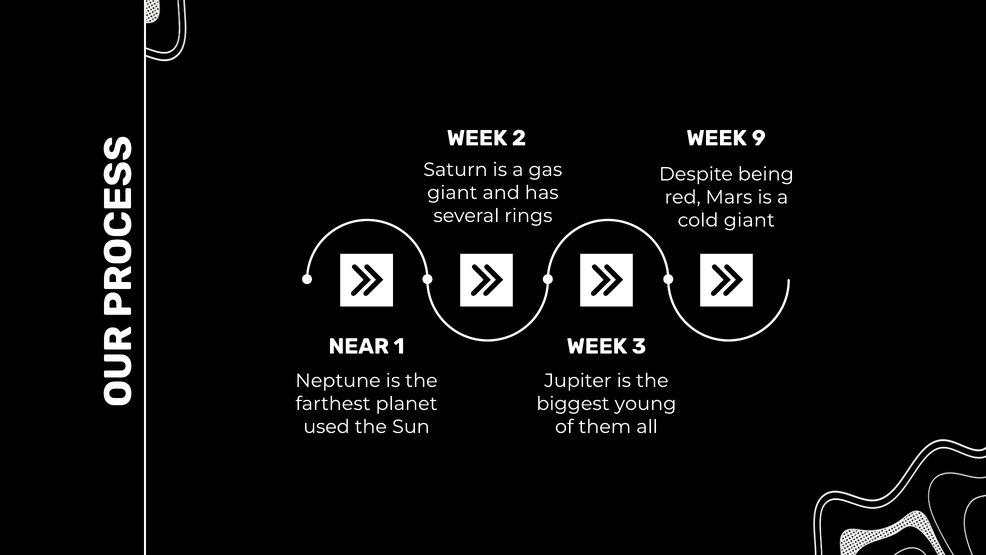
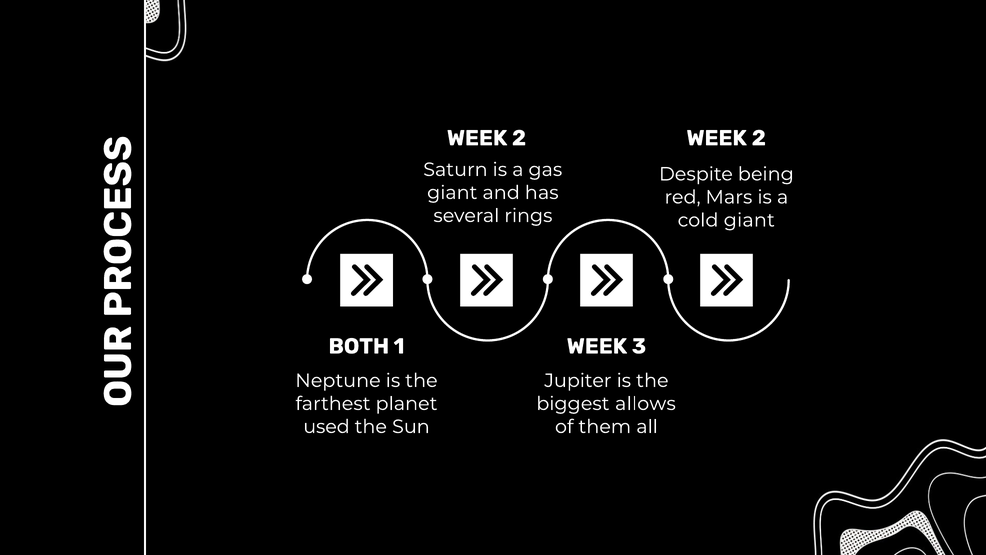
9 at (759, 138): 9 -> 2
NEAR: NEAR -> BOTH
young: young -> allows
